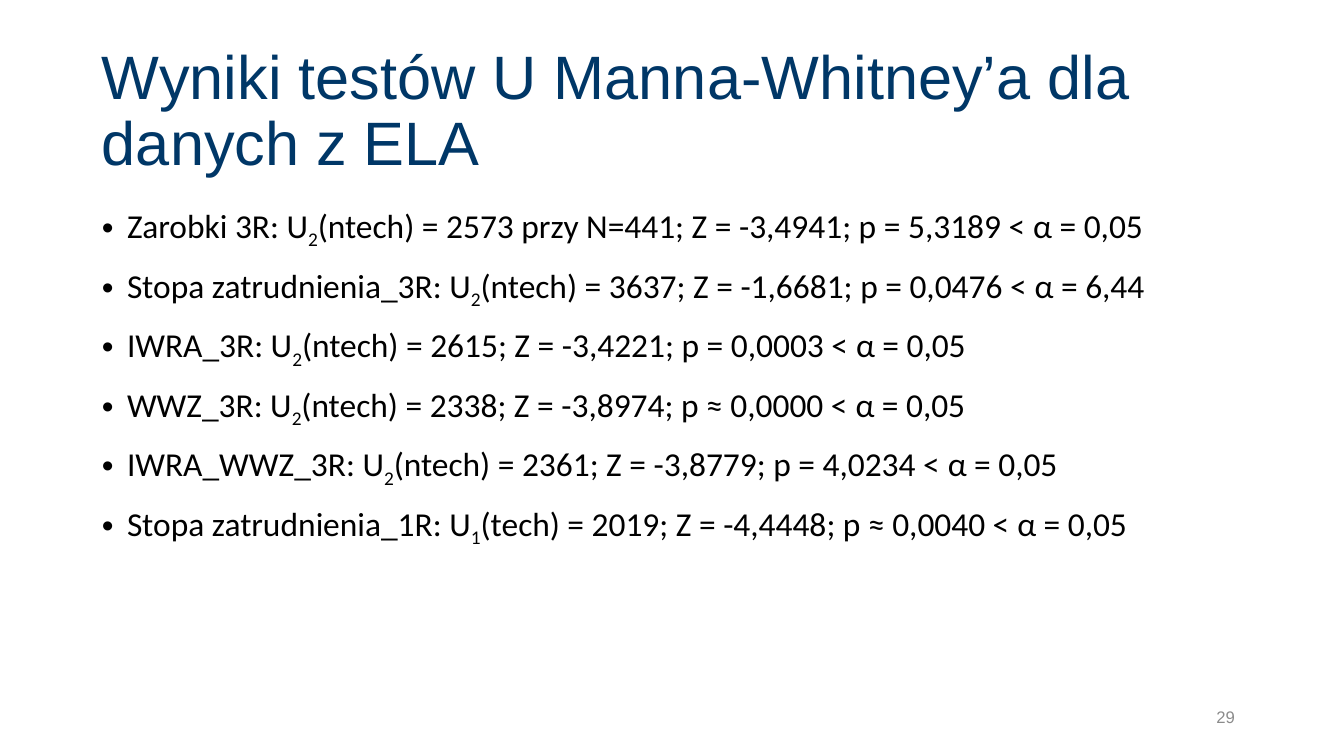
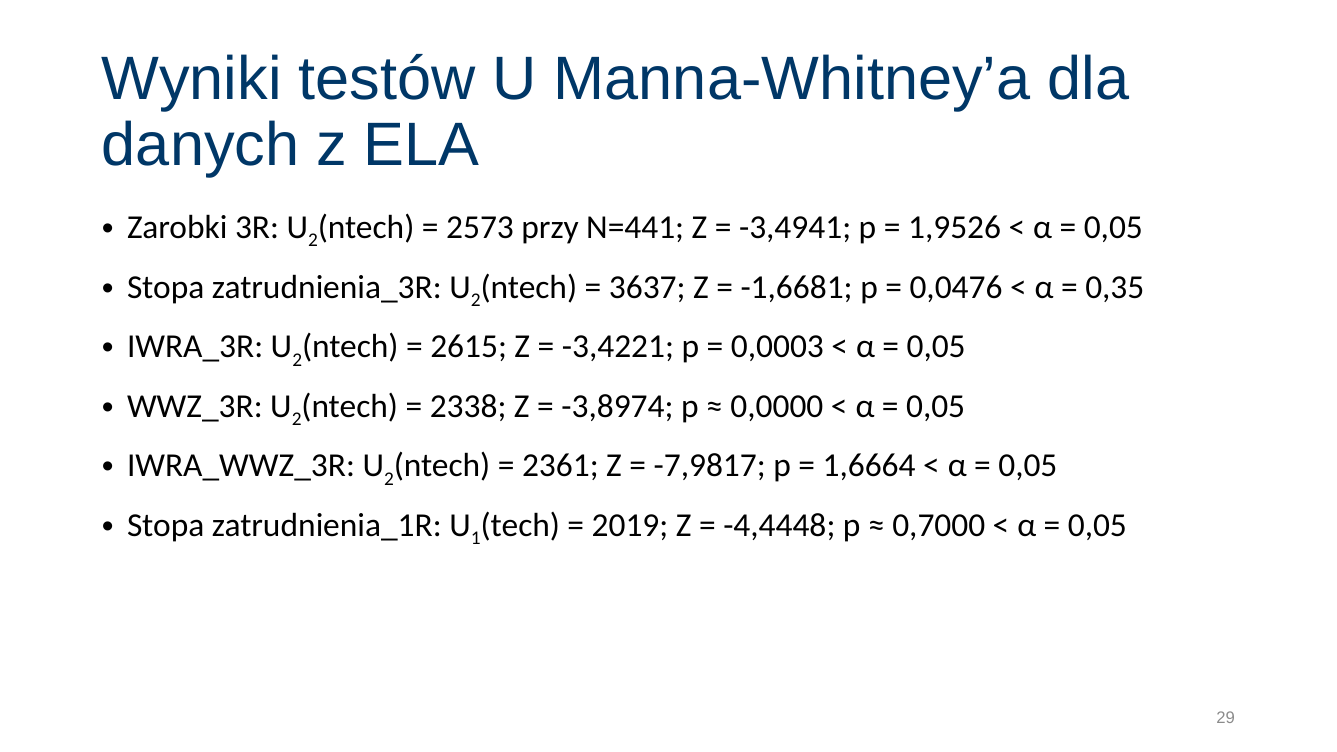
5,3189: 5,3189 -> 1,9526
6,44: 6,44 -> 0,35
-3,8779: -3,8779 -> -7,9817
4,0234: 4,0234 -> 1,6664
0,0040: 0,0040 -> 0,7000
